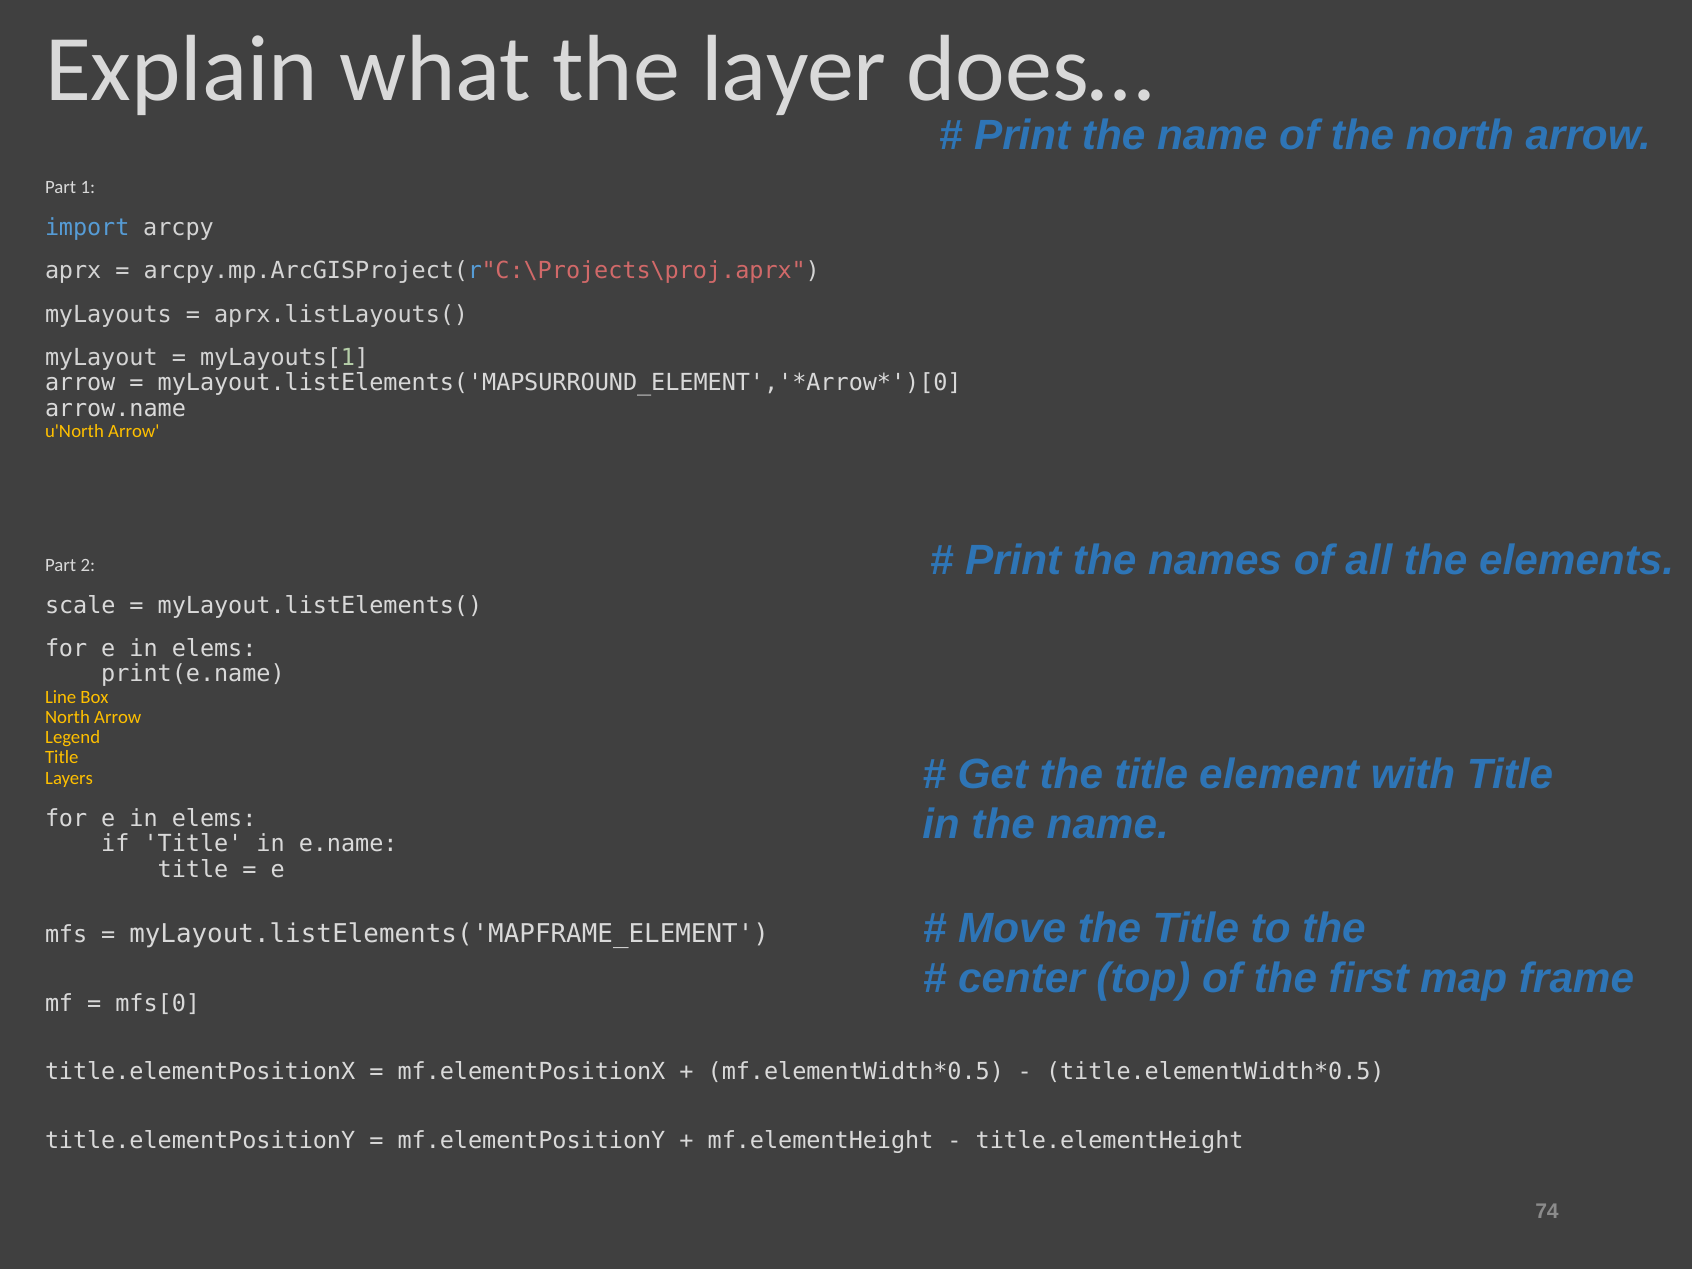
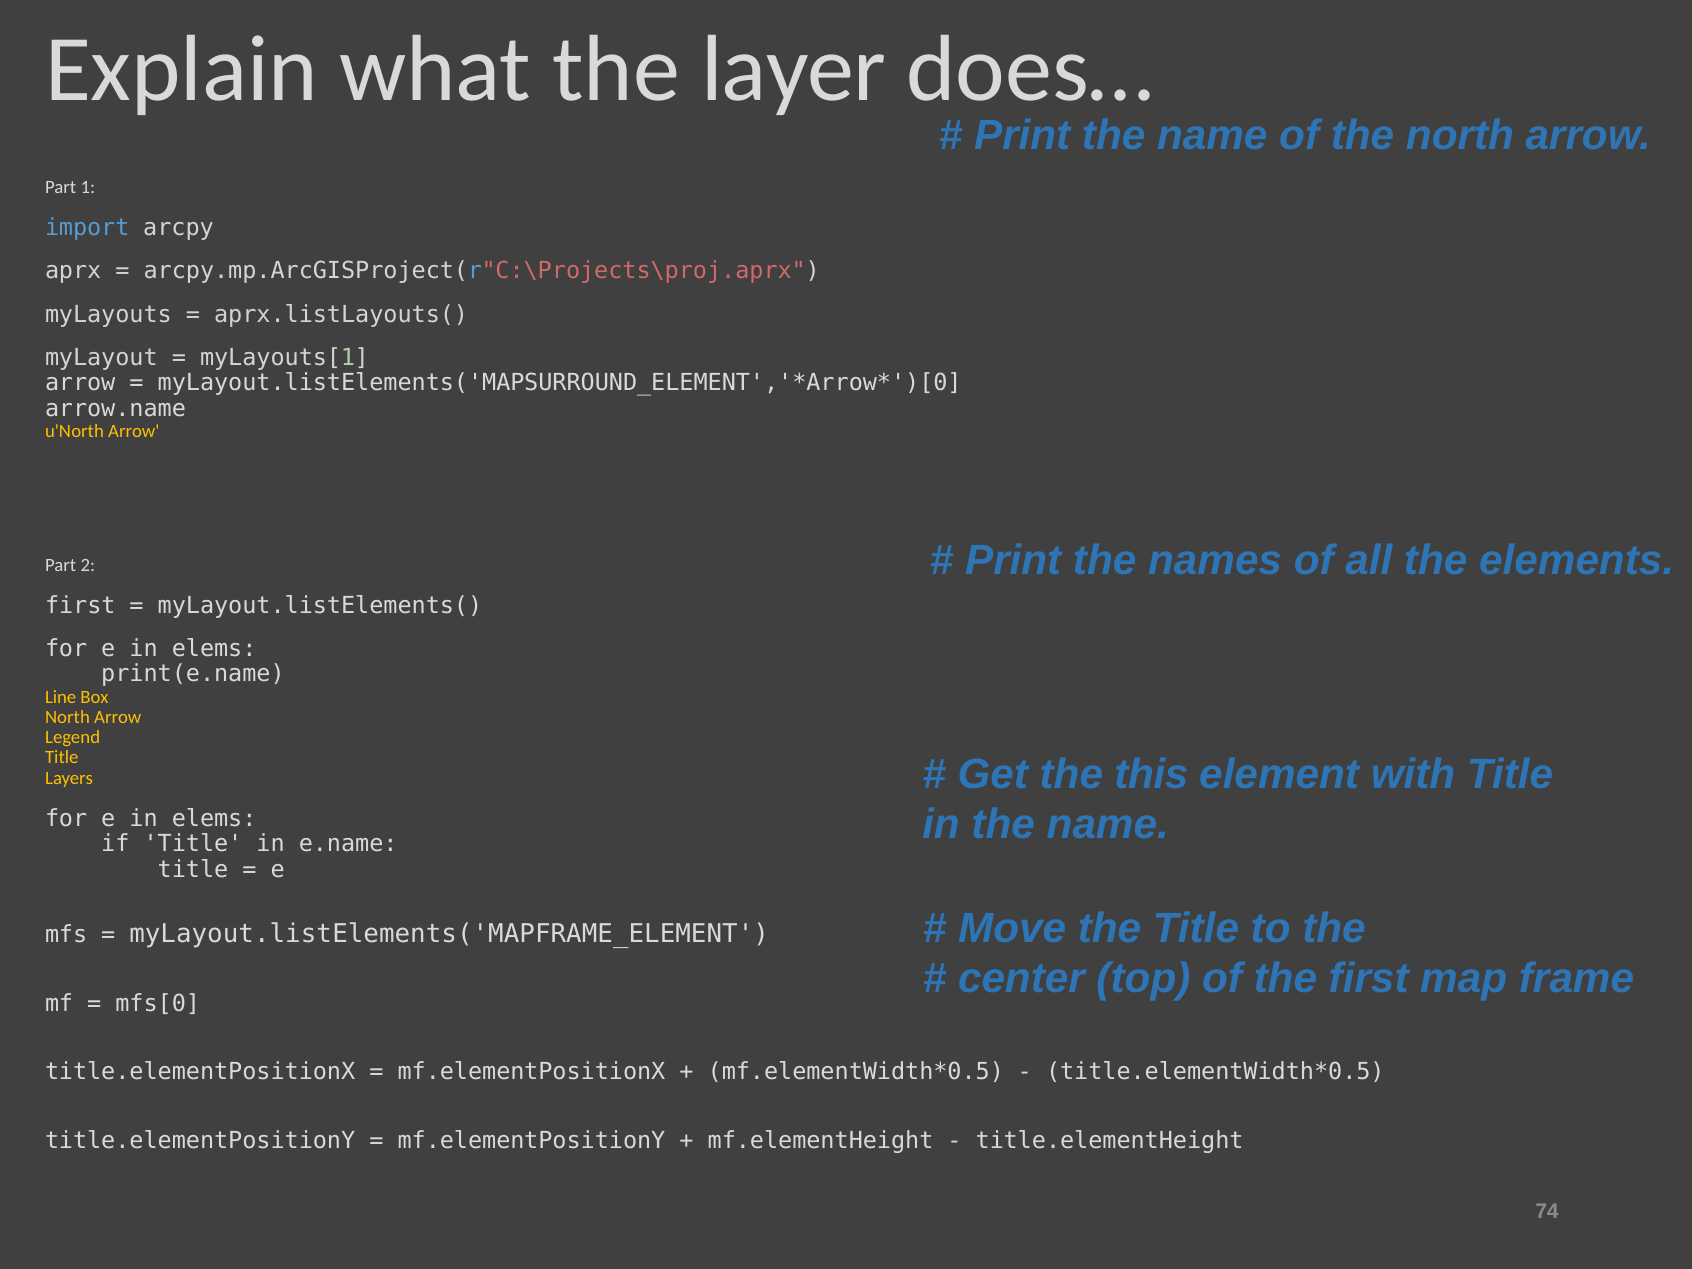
scale at (80, 606): scale -> first
Get the title: title -> this
